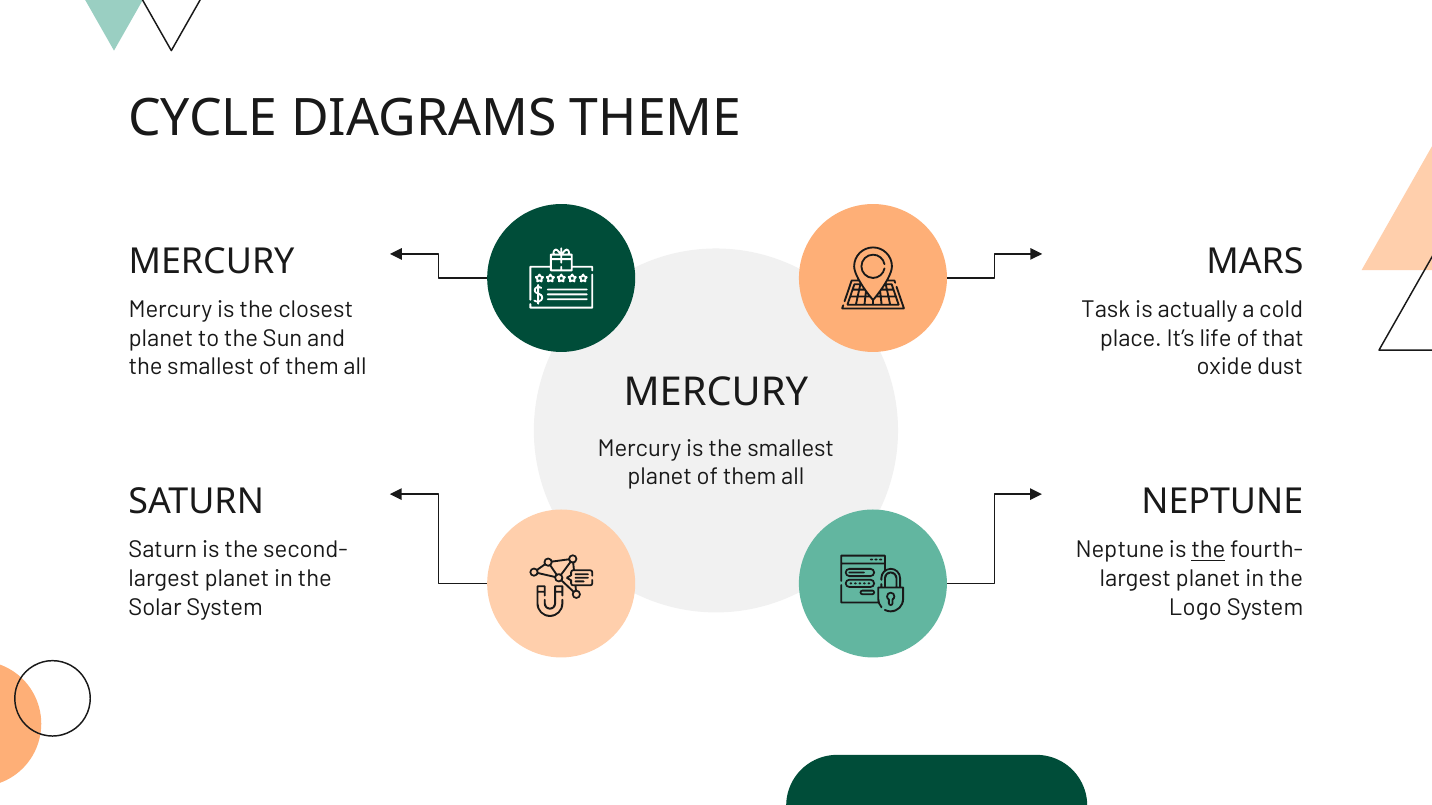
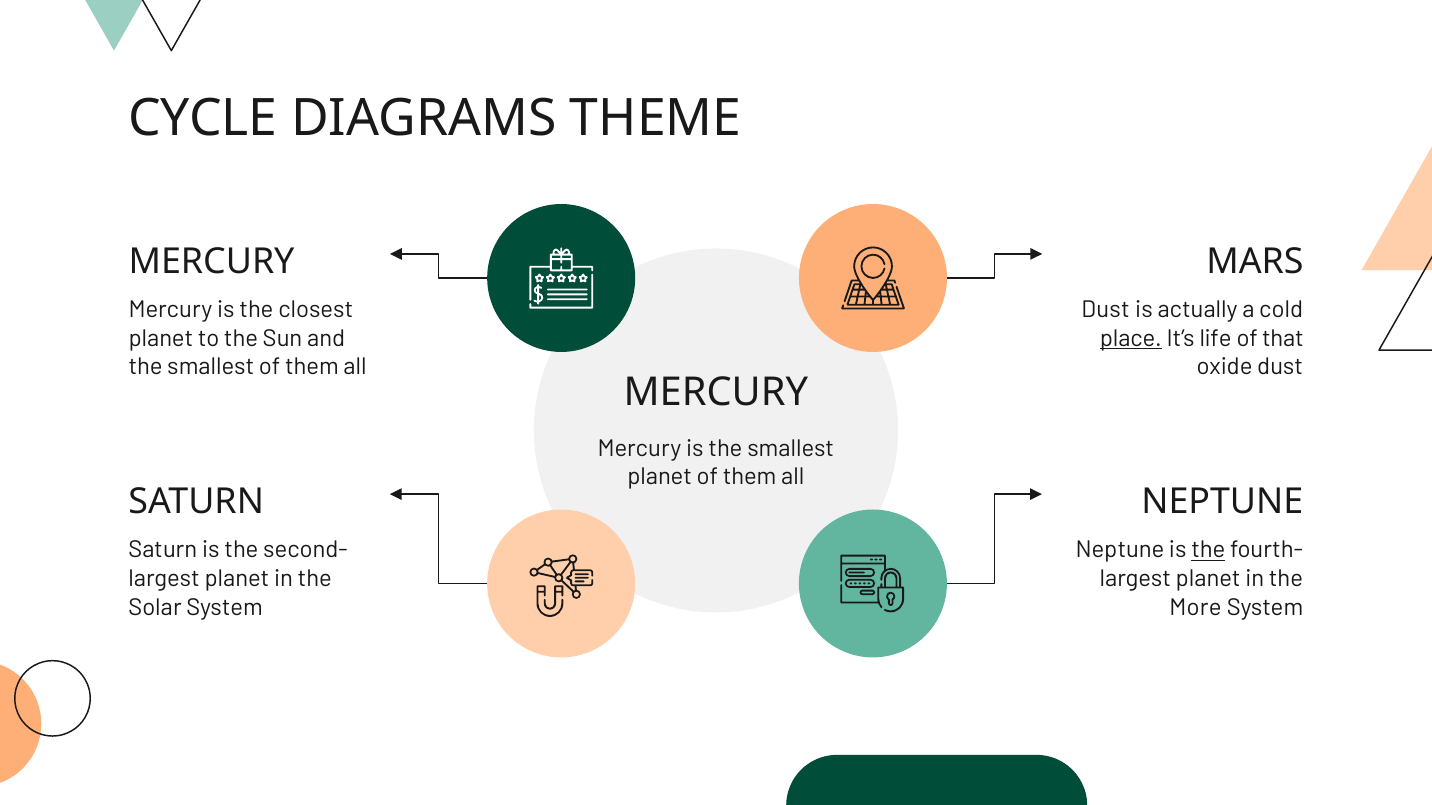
Task at (1106, 310): Task -> Dust
place underline: none -> present
Logo: Logo -> More
